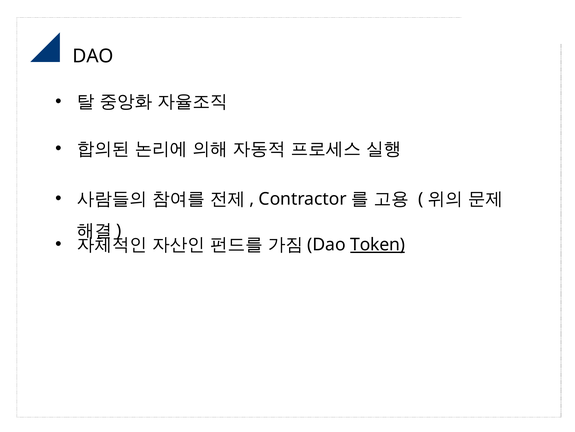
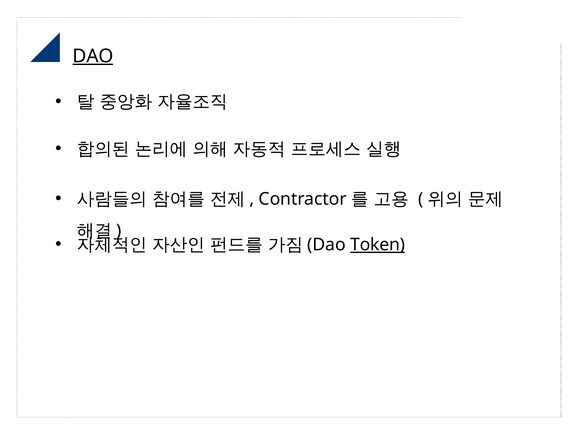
DAO at (93, 56) underline: none -> present
